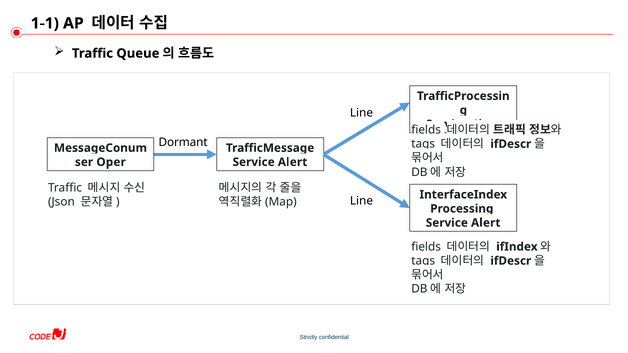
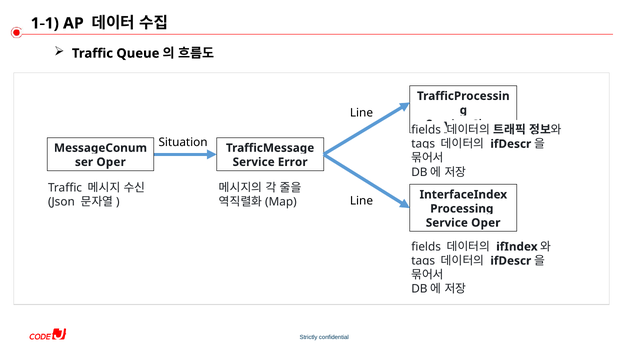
Dormant: Dormant -> Situation
Alert at (293, 162): Alert -> Error
Alert at (486, 223): Alert -> Oper
